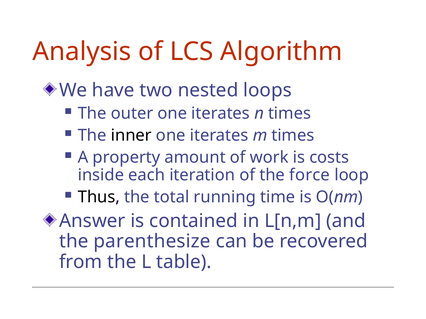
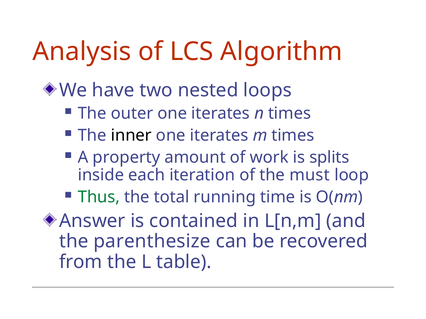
costs: costs -> splits
force: force -> must
Thus colour: black -> green
